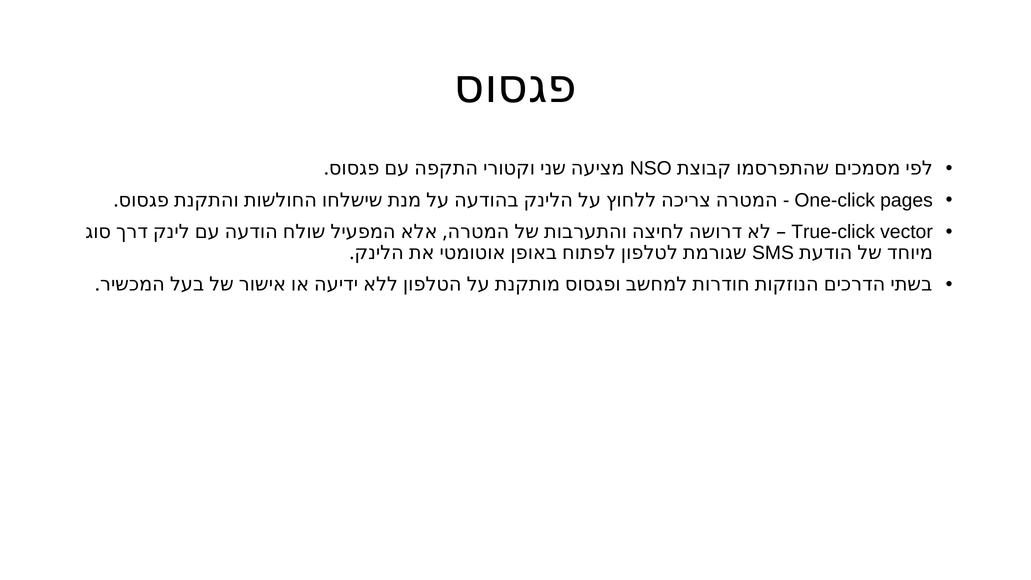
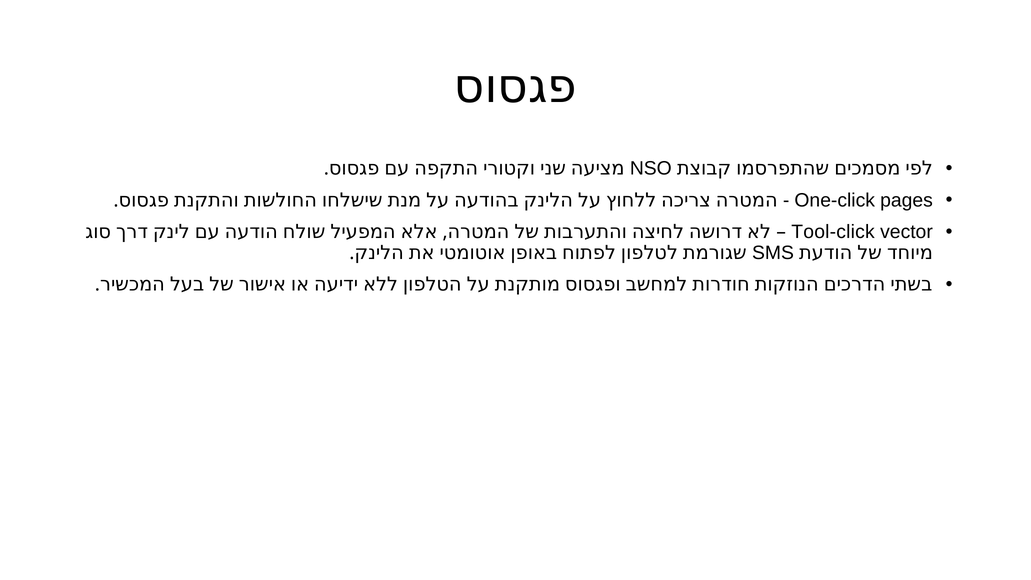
True-click: True-click -> Tool-click
